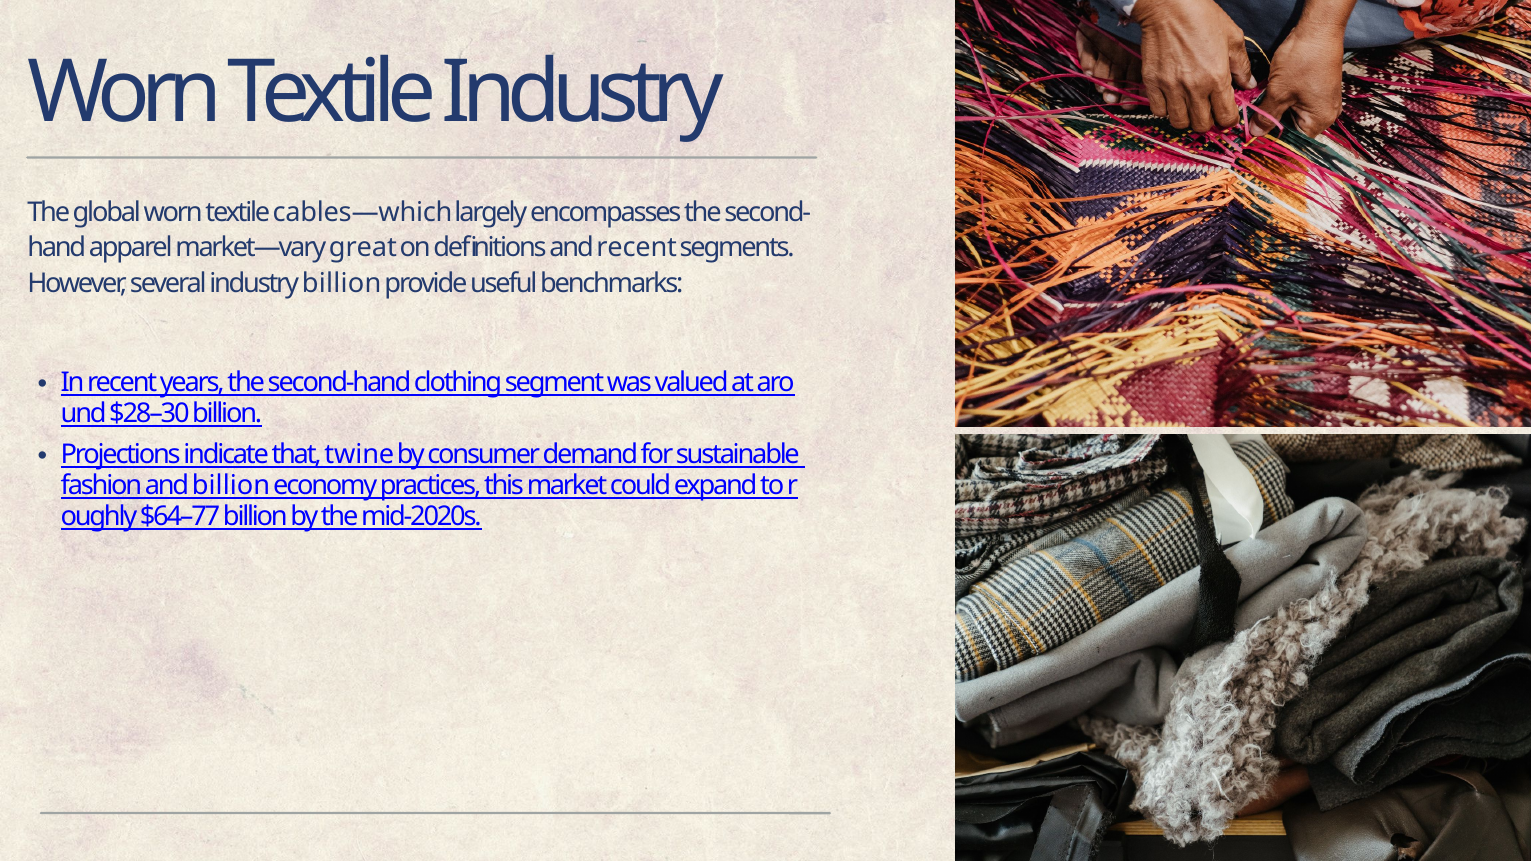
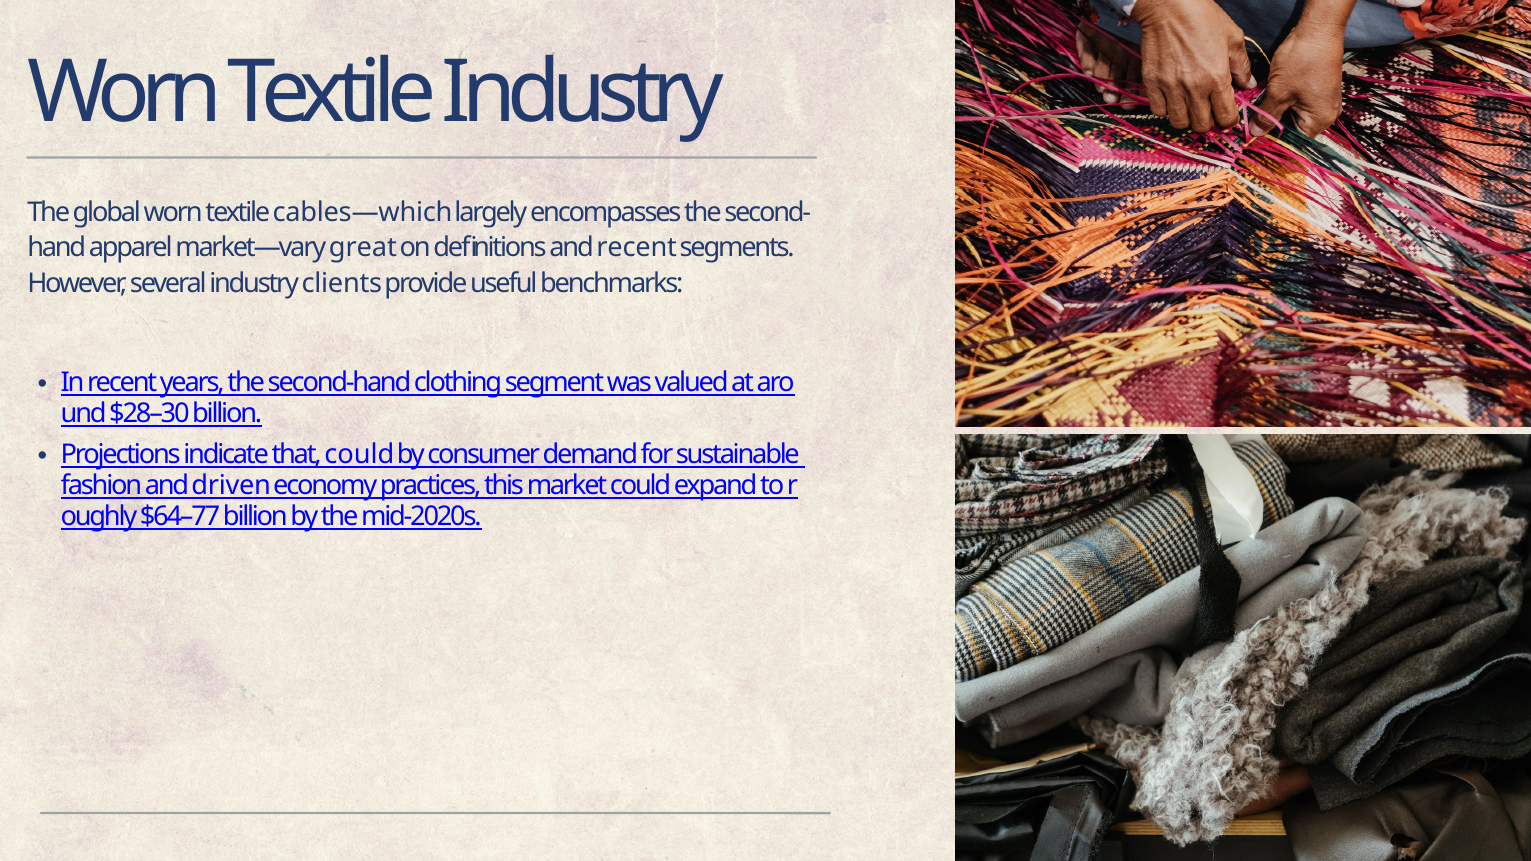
industry billion: billion -> clients
that twine: twine -> could
and billion: billion -> driven
